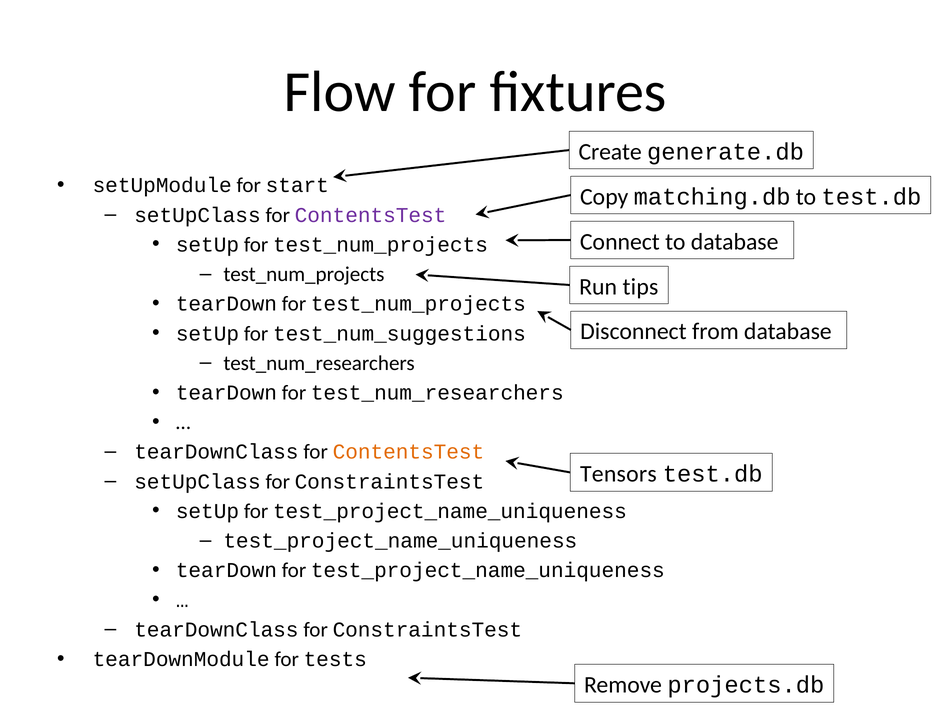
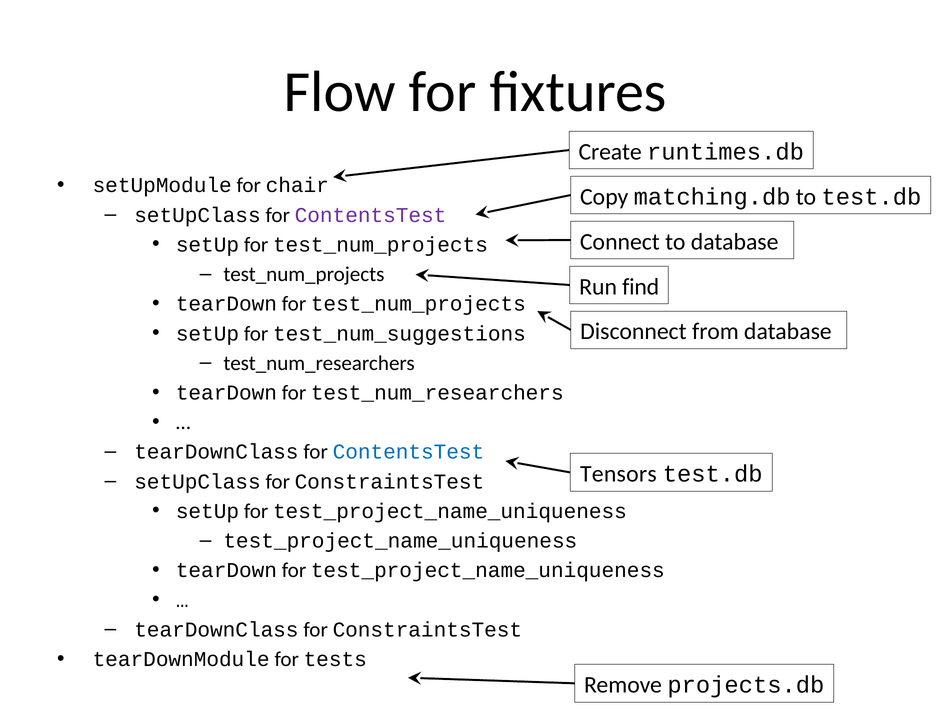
generate.db: generate.db -> runtimes.db
start: start -> chair
tips: tips -> find
ContentsTest at (408, 452) colour: orange -> blue
